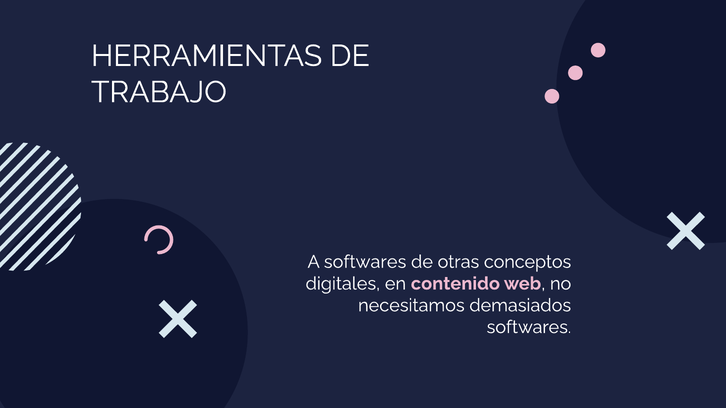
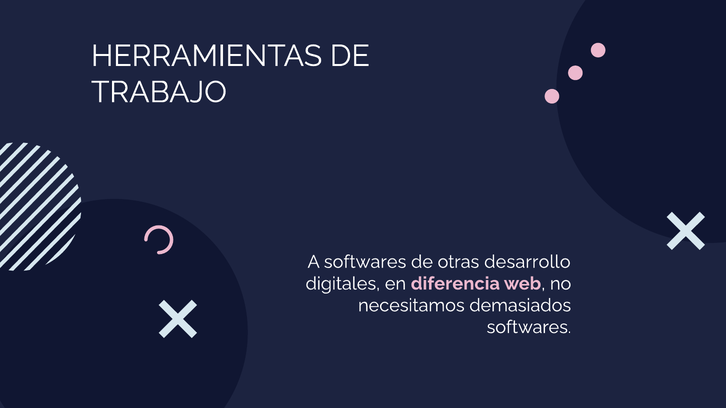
conceptos: conceptos -> desarrollo
contenido: contenido -> diferencia
